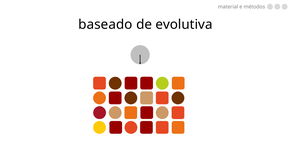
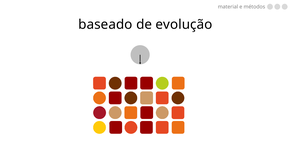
evolutiva: evolutiva -> evolução
